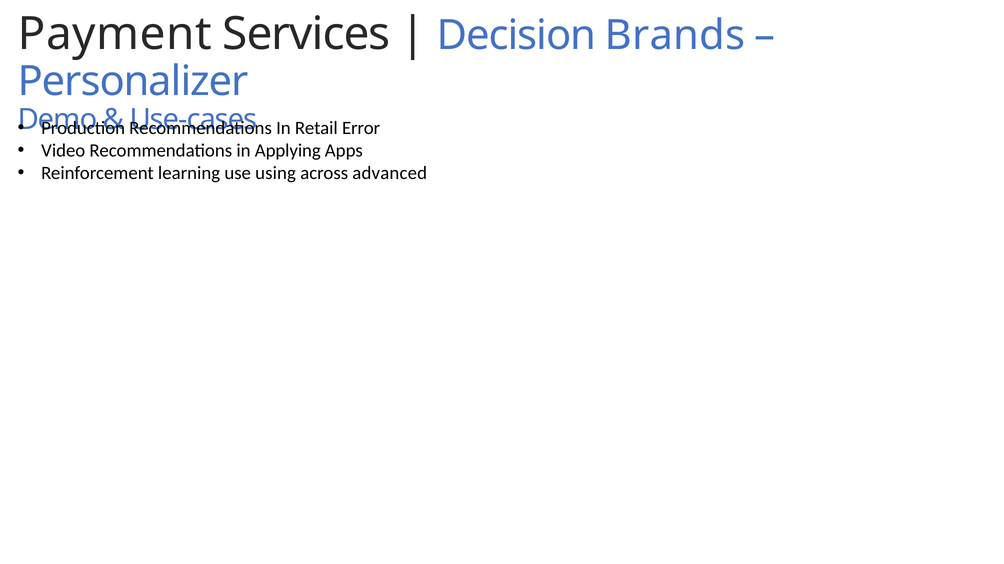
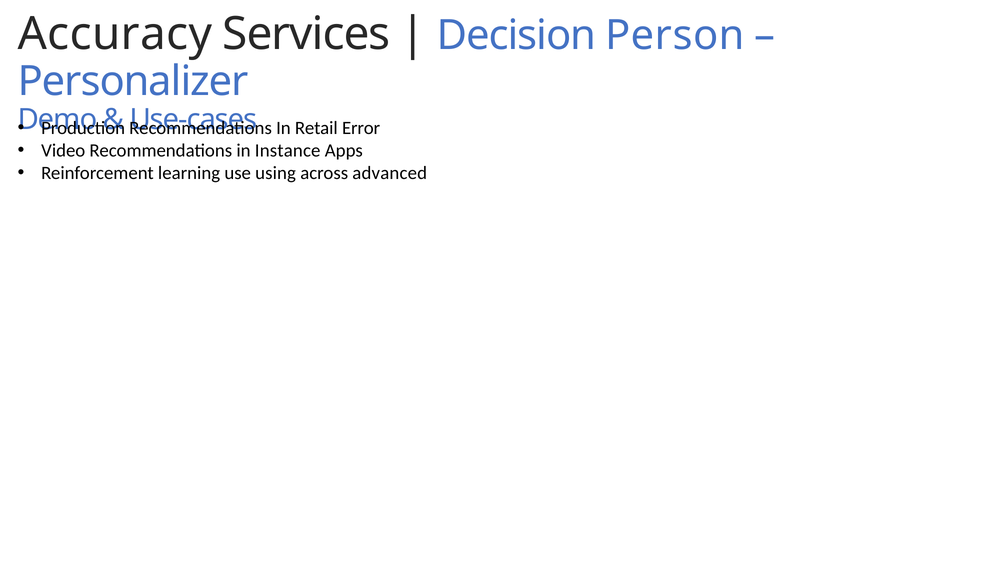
Payment: Payment -> Accuracy
Brands: Brands -> Person
Applying: Applying -> Instance
